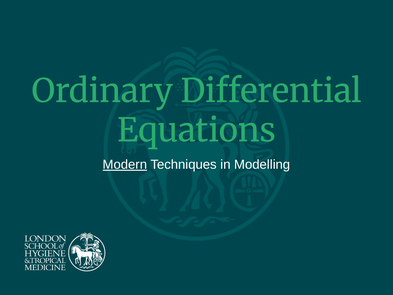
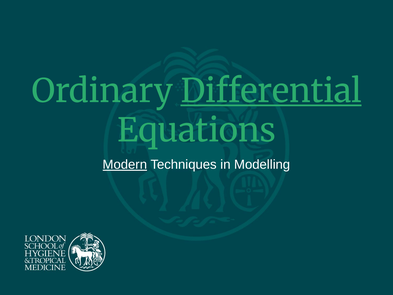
Differential underline: none -> present
